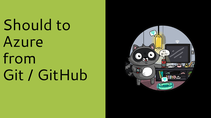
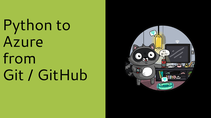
Should: Should -> Python
